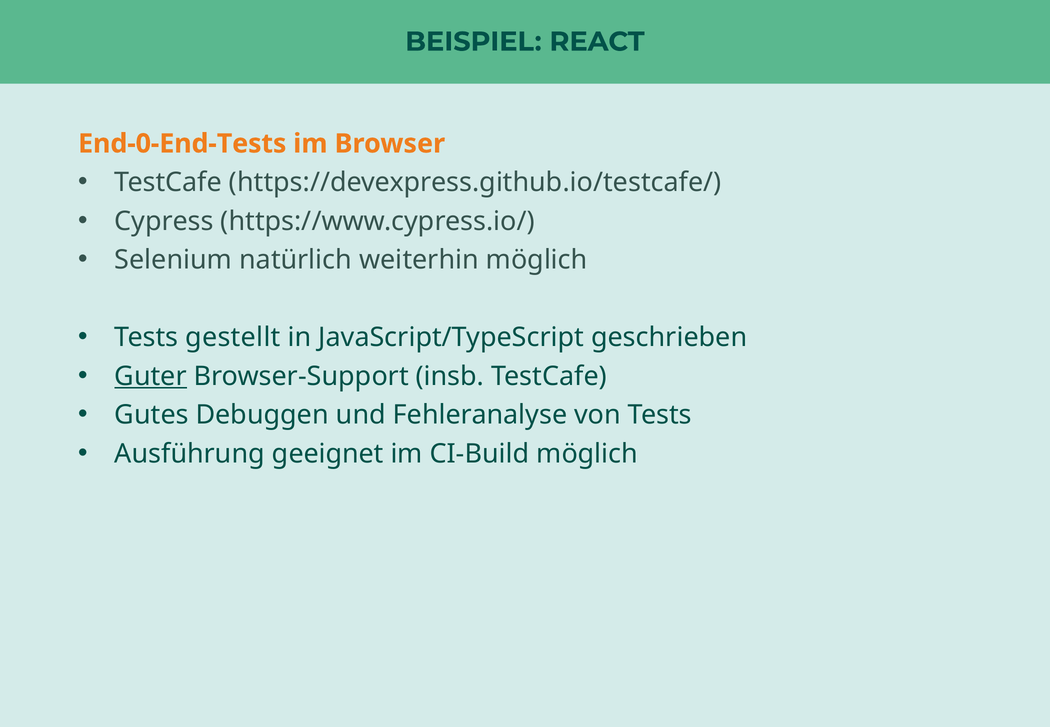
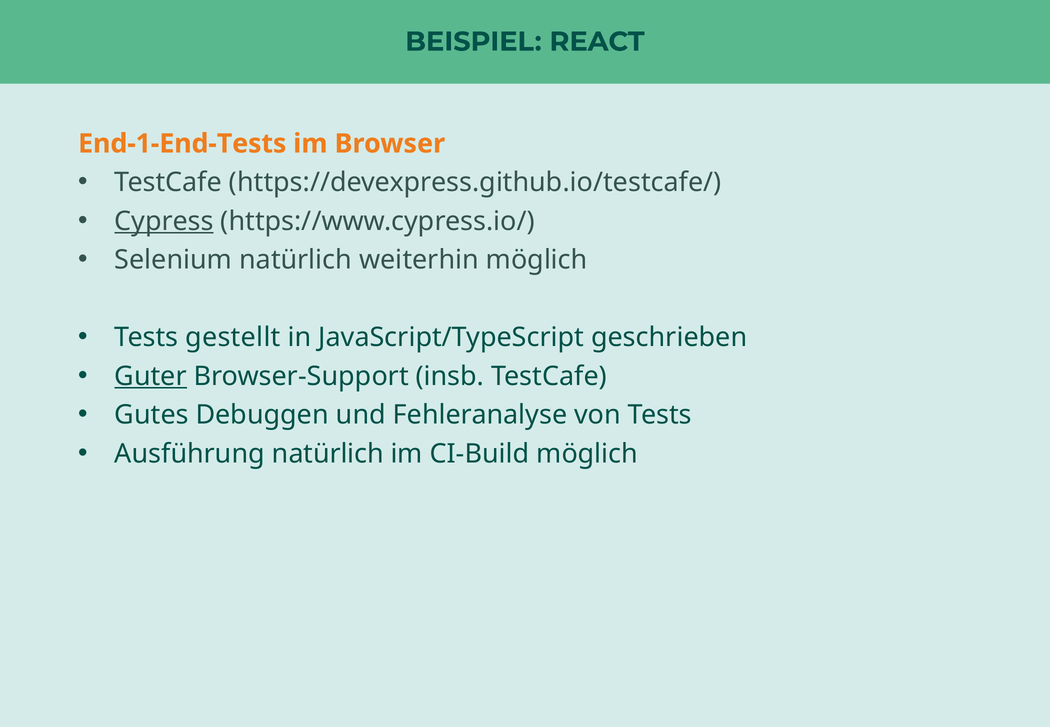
End-0-End-Tests: End-0-End-Tests -> End-1-End-Tests
Cypress underline: none -> present
Ausführung geeignet: geeignet -> natürlich
